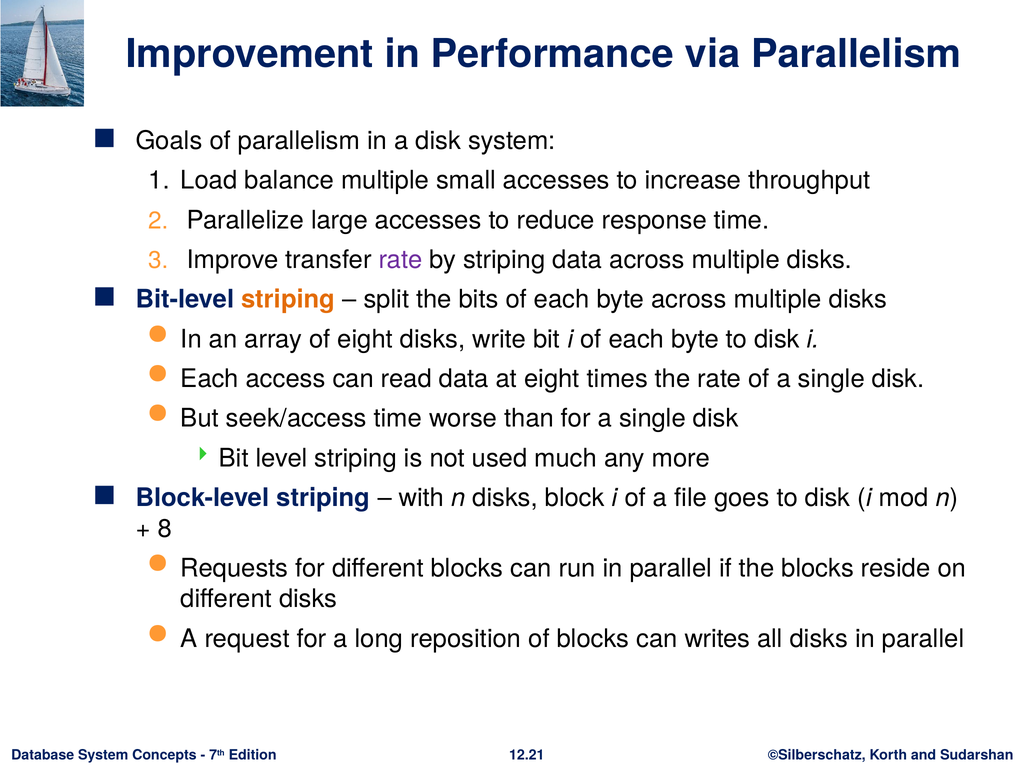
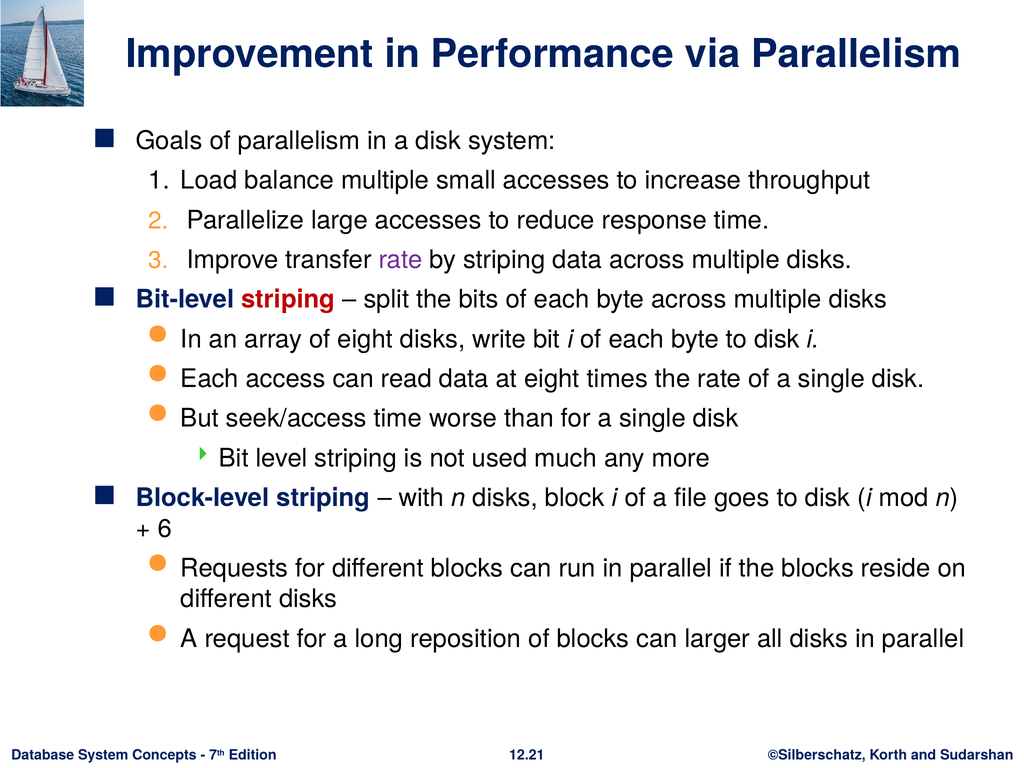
striping at (288, 300) colour: orange -> red
8: 8 -> 6
writes: writes -> larger
